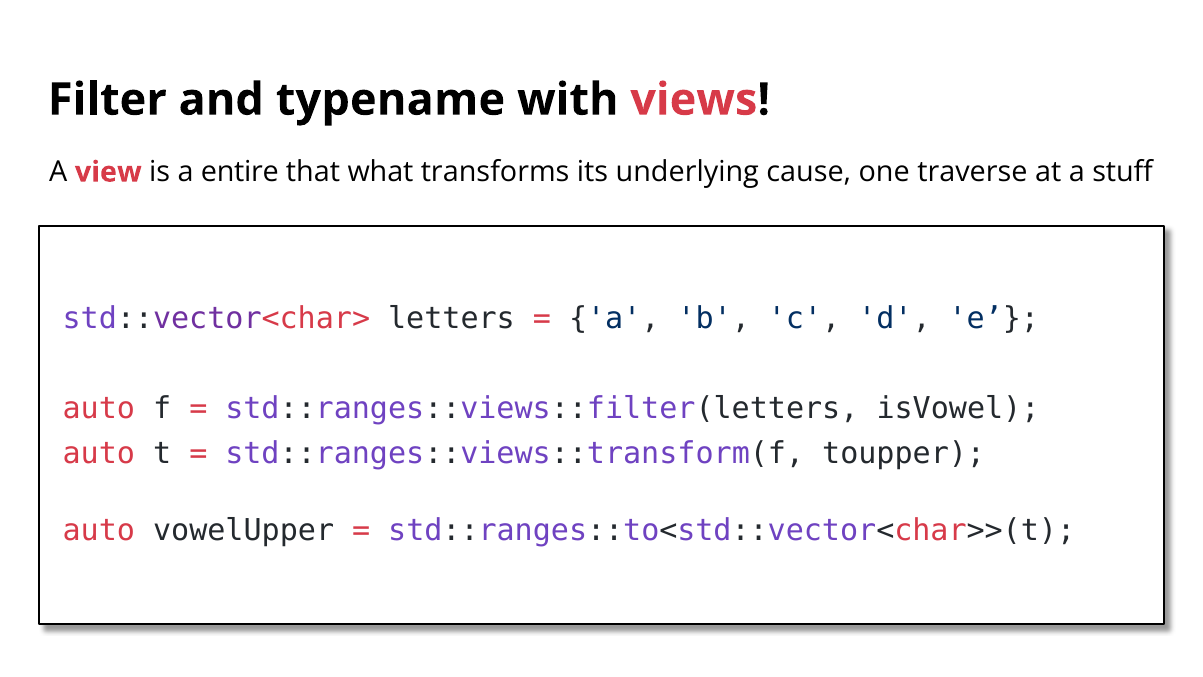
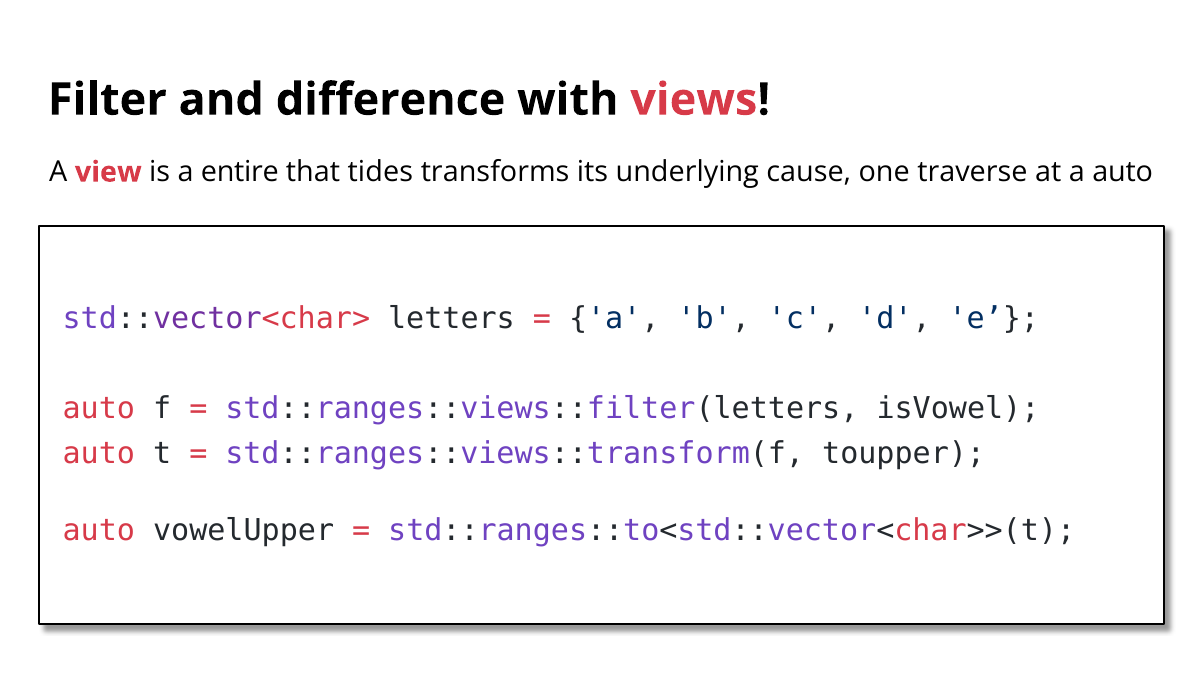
typename: typename -> difference
what: what -> tides
a stuff: stuff -> auto
